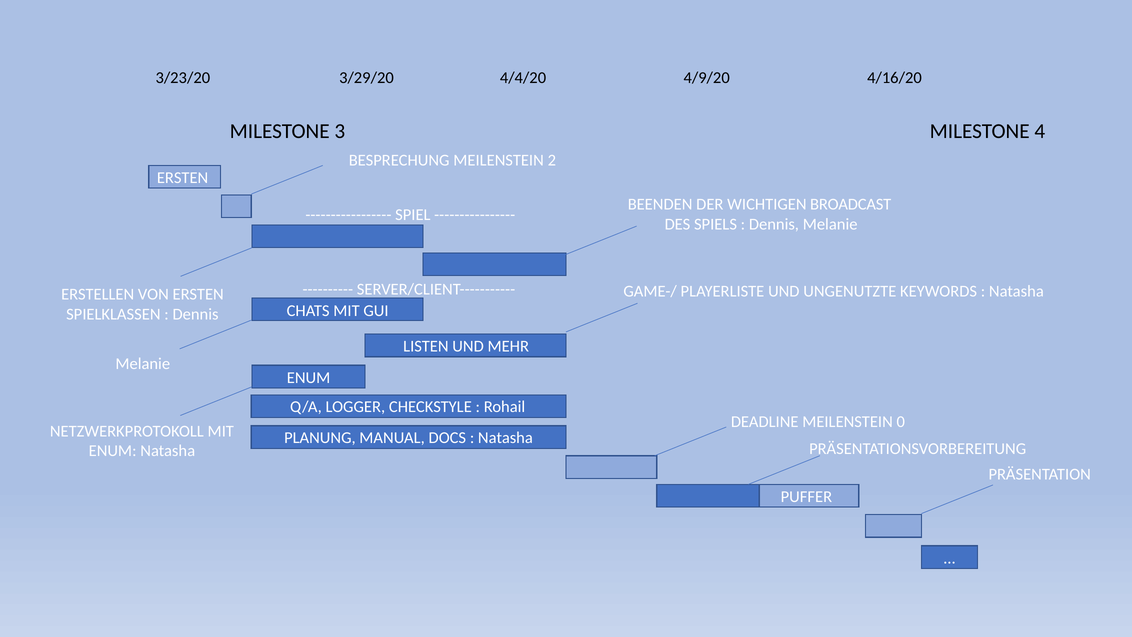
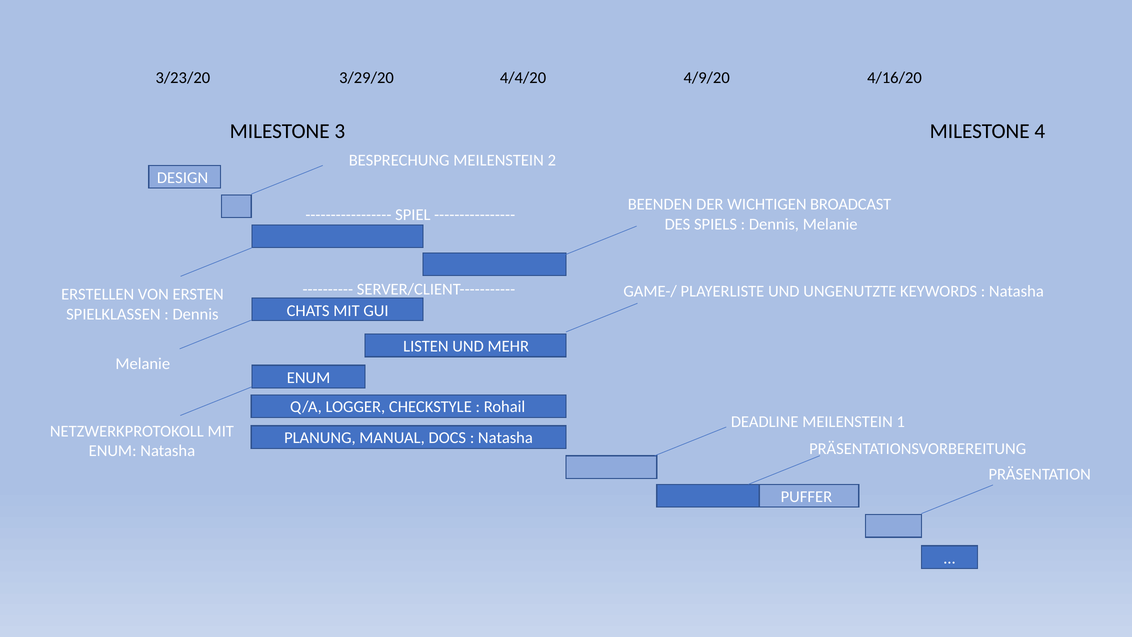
ERSTEN at (183, 178): ERSTEN -> DESIGN
0: 0 -> 1
